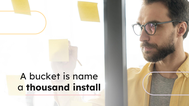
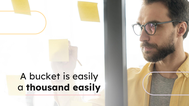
is name: name -> easily
thousand install: install -> easily
